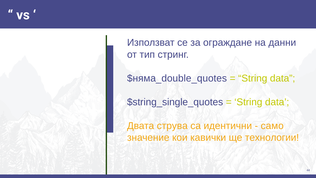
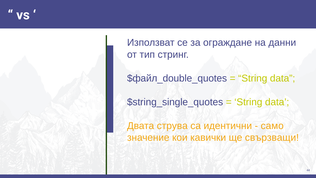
$няма_double_quotes: $няма_double_quotes -> $файл_double_quotes
технологии: технологии -> свързващи
